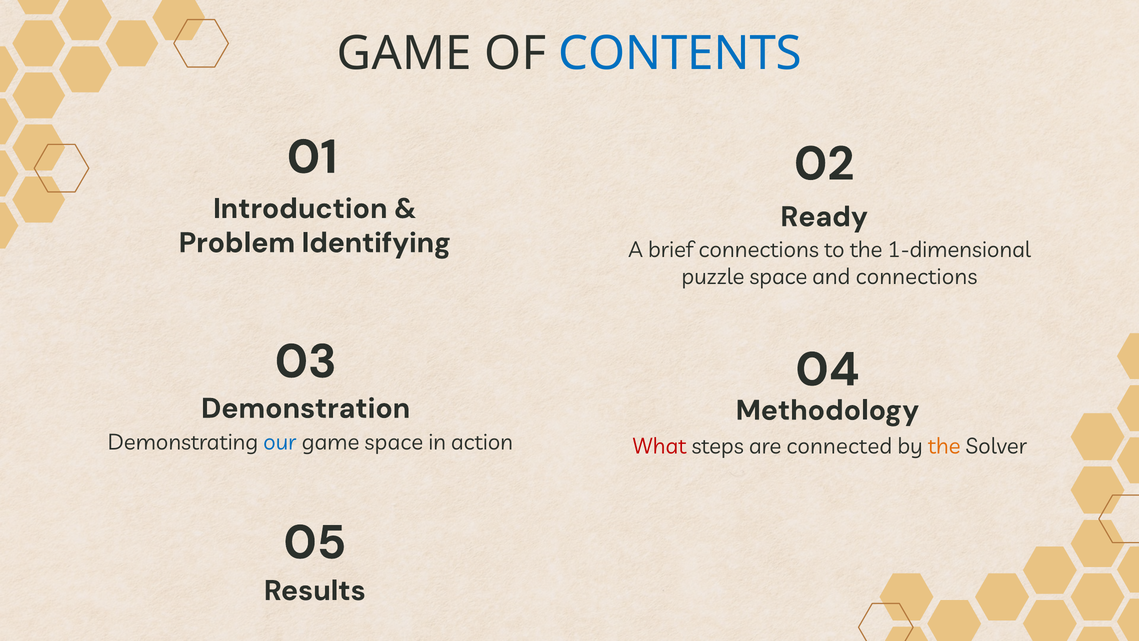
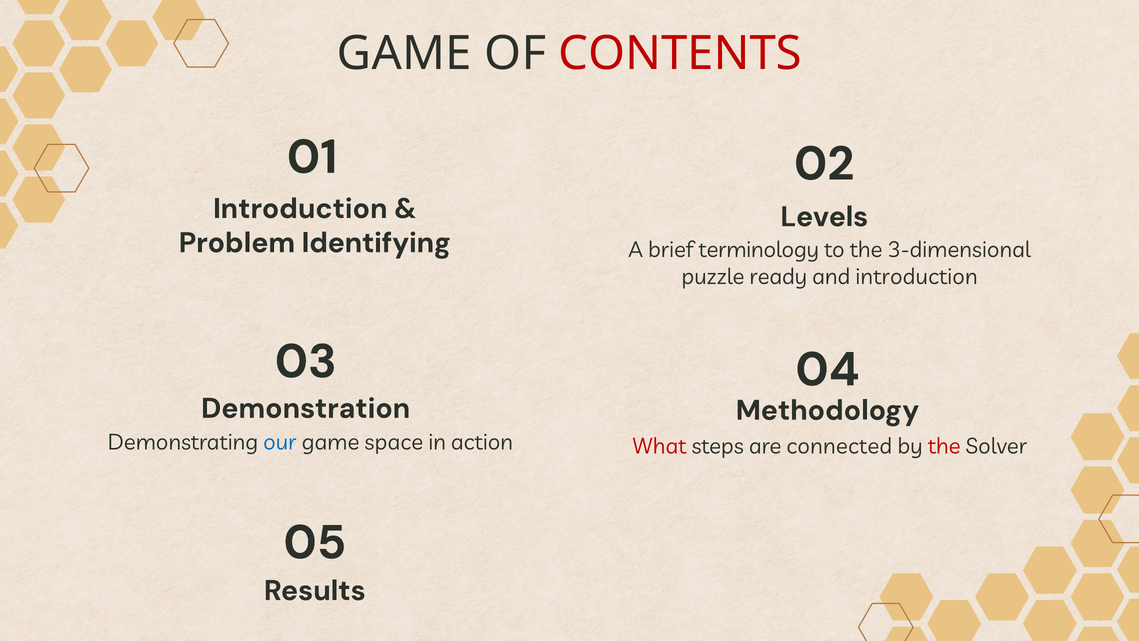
CONTENTS colour: blue -> red
Ready: Ready -> Levels
brief connections: connections -> terminology
1-dimensional: 1-dimensional -> 3-dimensional
puzzle space: space -> ready
and connections: connections -> introduction
the at (944, 446) colour: orange -> red
